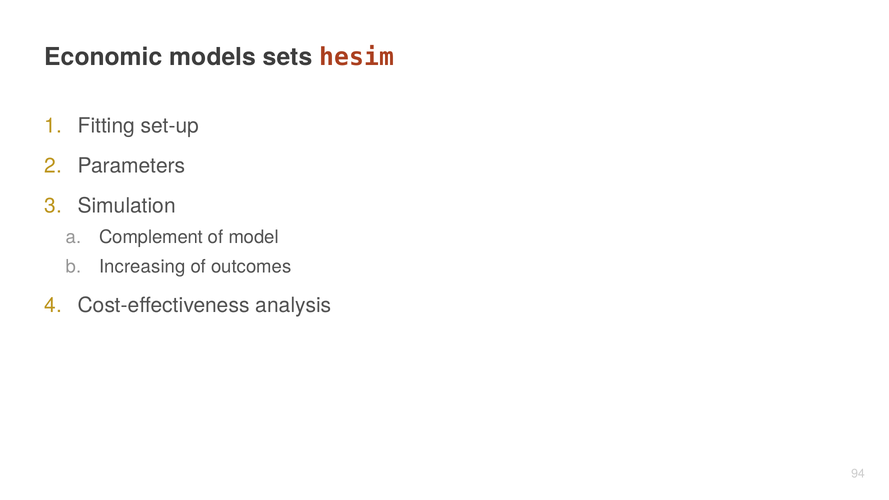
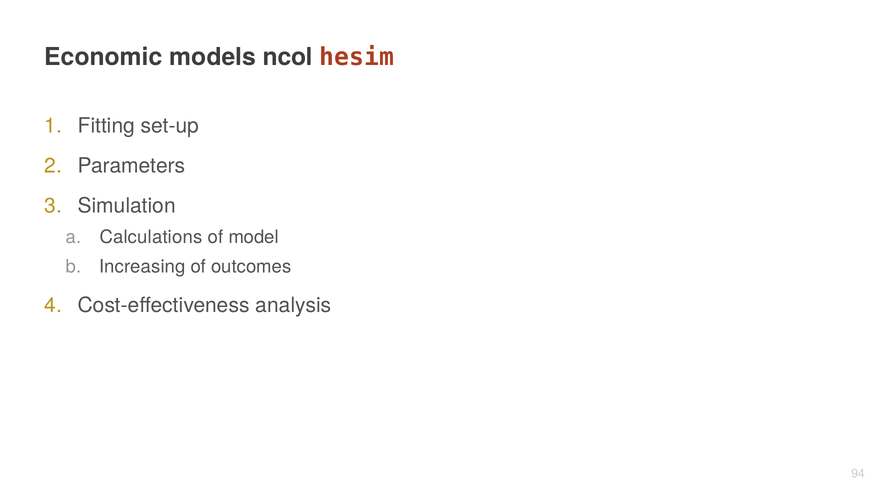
sets: sets -> ncol
Complement: Complement -> Calculations
